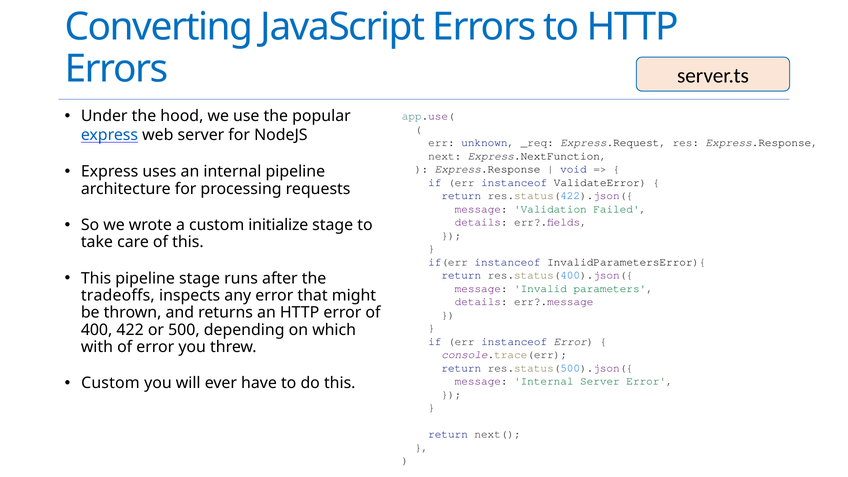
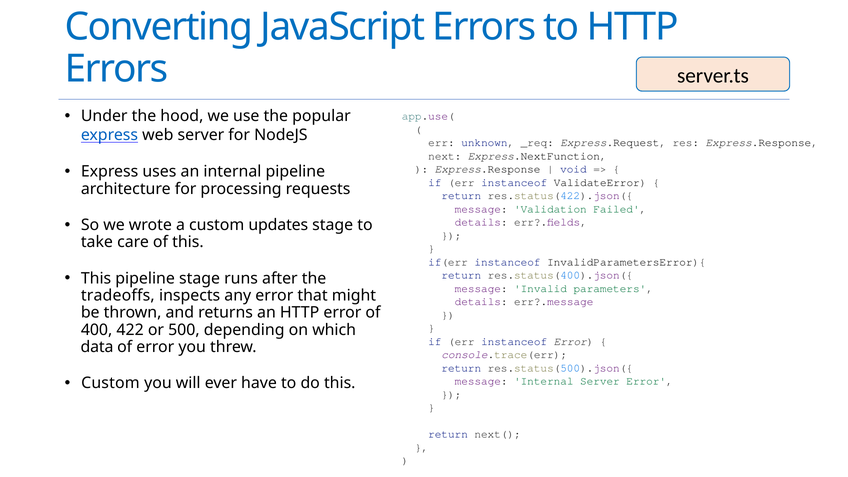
initialize: initialize -> updates
with: with -> data
